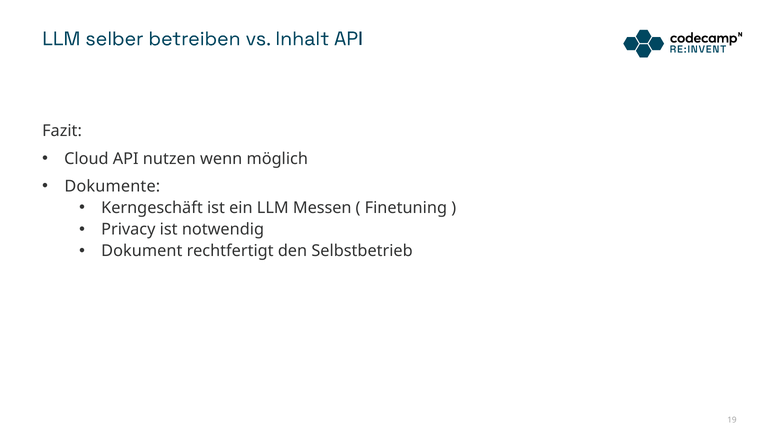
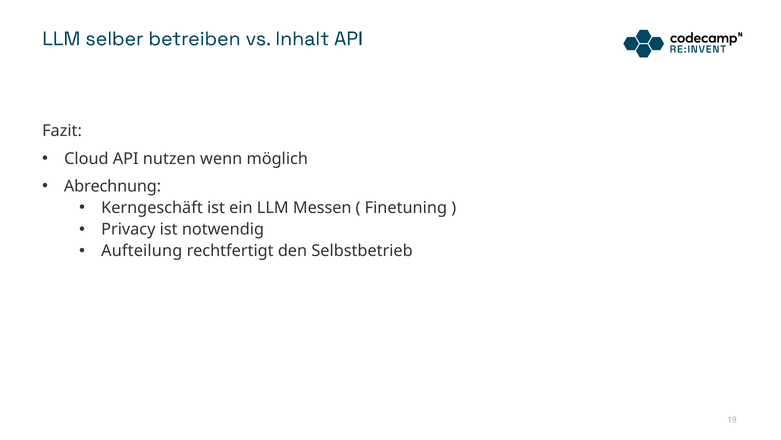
Dokumente: Dokumente -> Abrechnung
Dokument: Dokument -> Aufteilung
